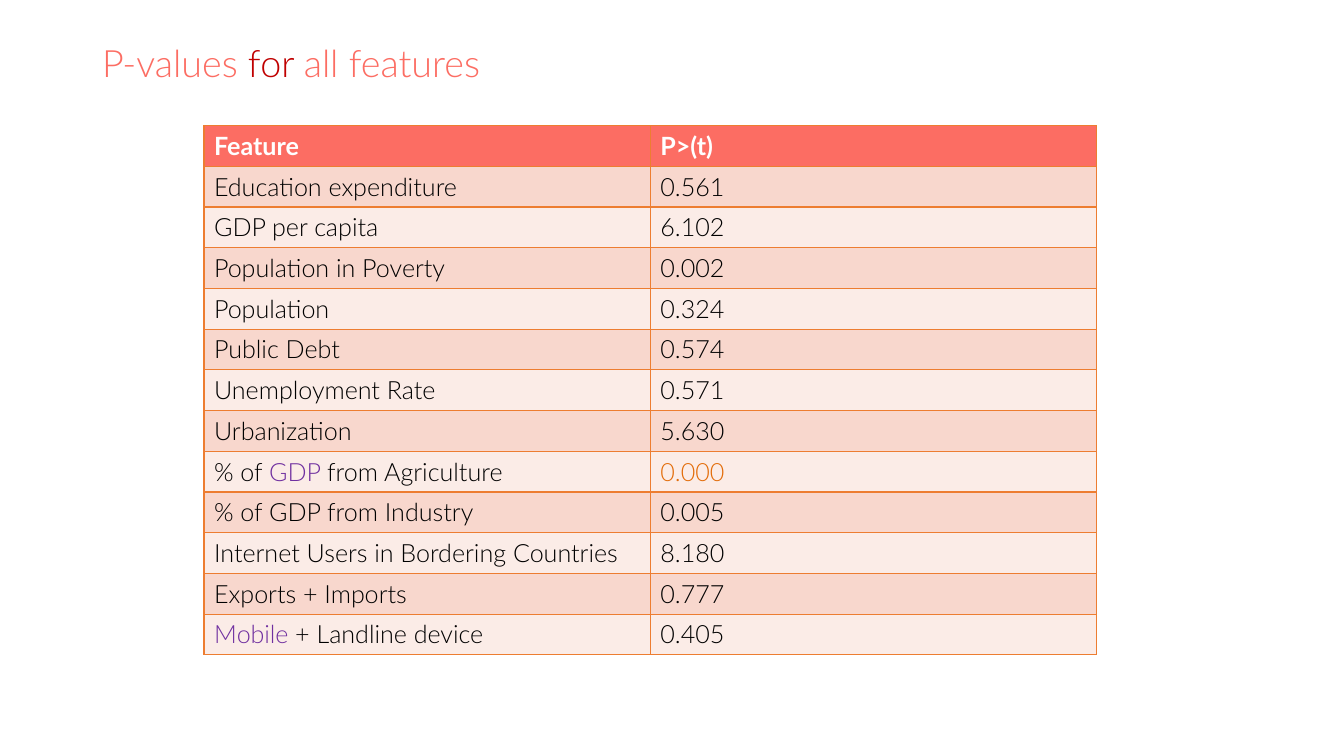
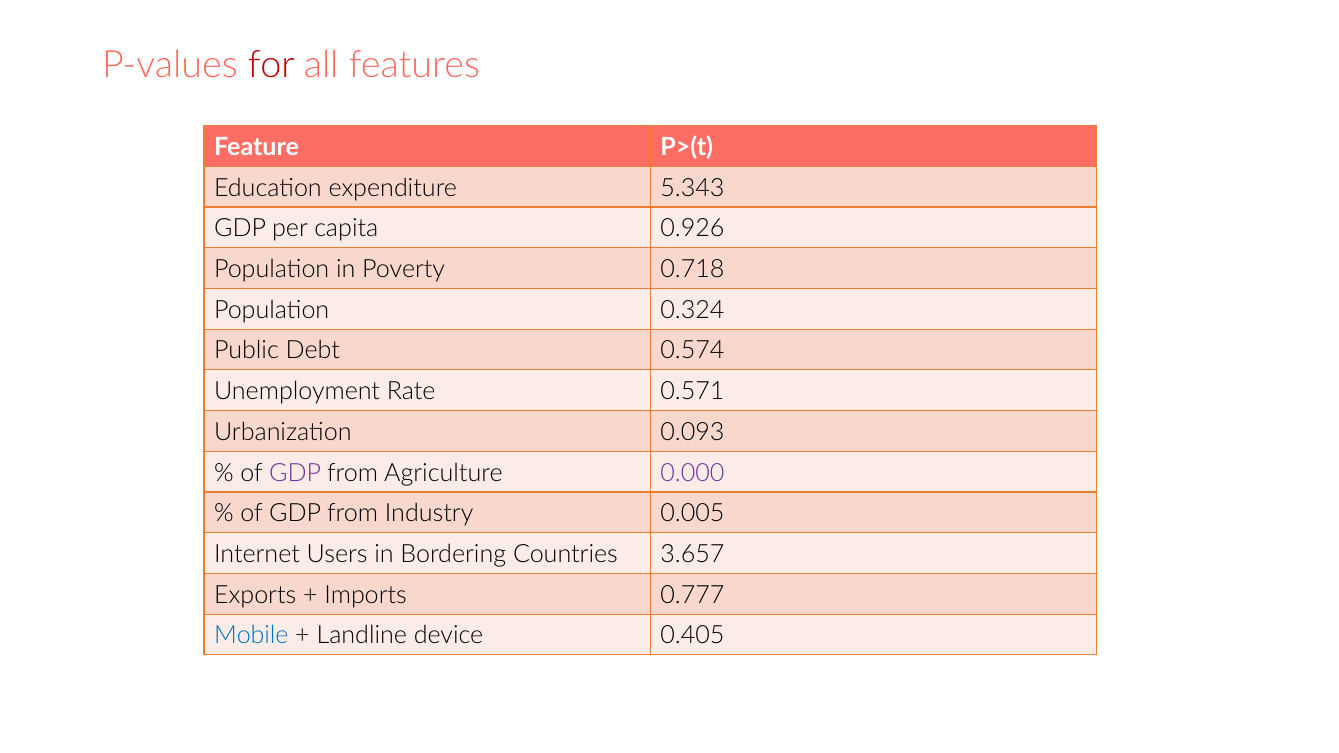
0.561: 0.561 -> 5.343
6.102: 6.102 -> 0.926
0.002: 0.002 -> 0.718
5.630: 5.630 -> 0.093
0.000 colour: orange -> purple
8.180: 8.180 -> 3.657
Mobile colour: purple -> blue
